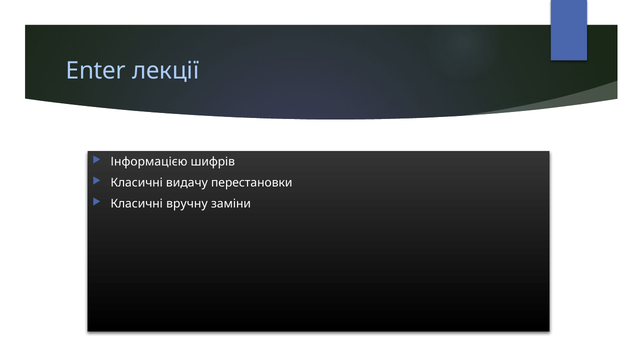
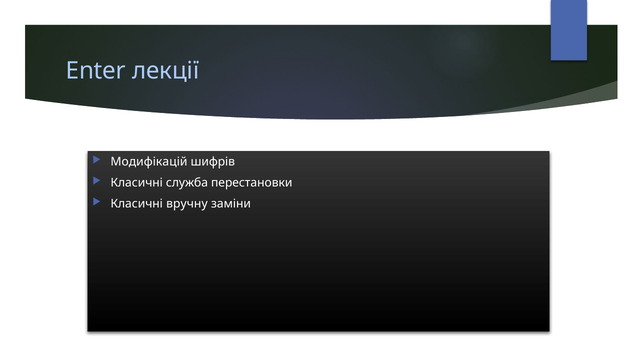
Інформацією: Інформацією -> Модифікацій
видачу: видачу -> служба
